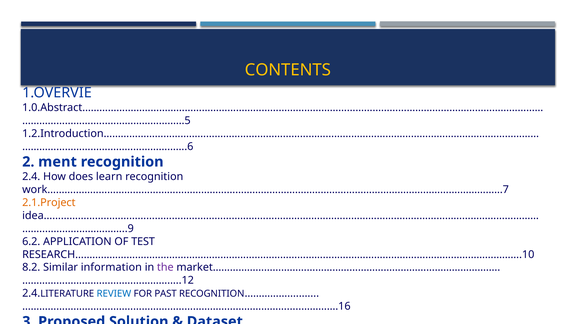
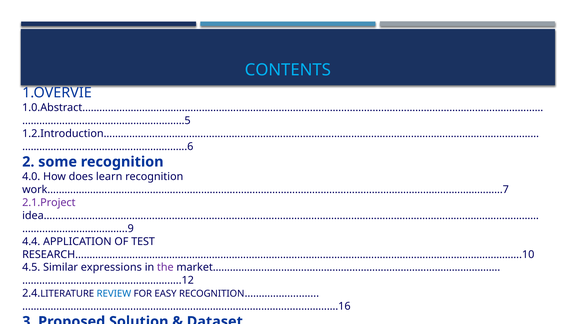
CONTENTS colour: yellow -> light blue
ment: ment -> some
2.4: 2.4 -> 4.0
2.1.Project colour: orange -> purple
6.2: 6.2 -> 4.4
8.2: 8.2 -> 4.5
information: information -> expressions
PAST: PAST -> EASY
